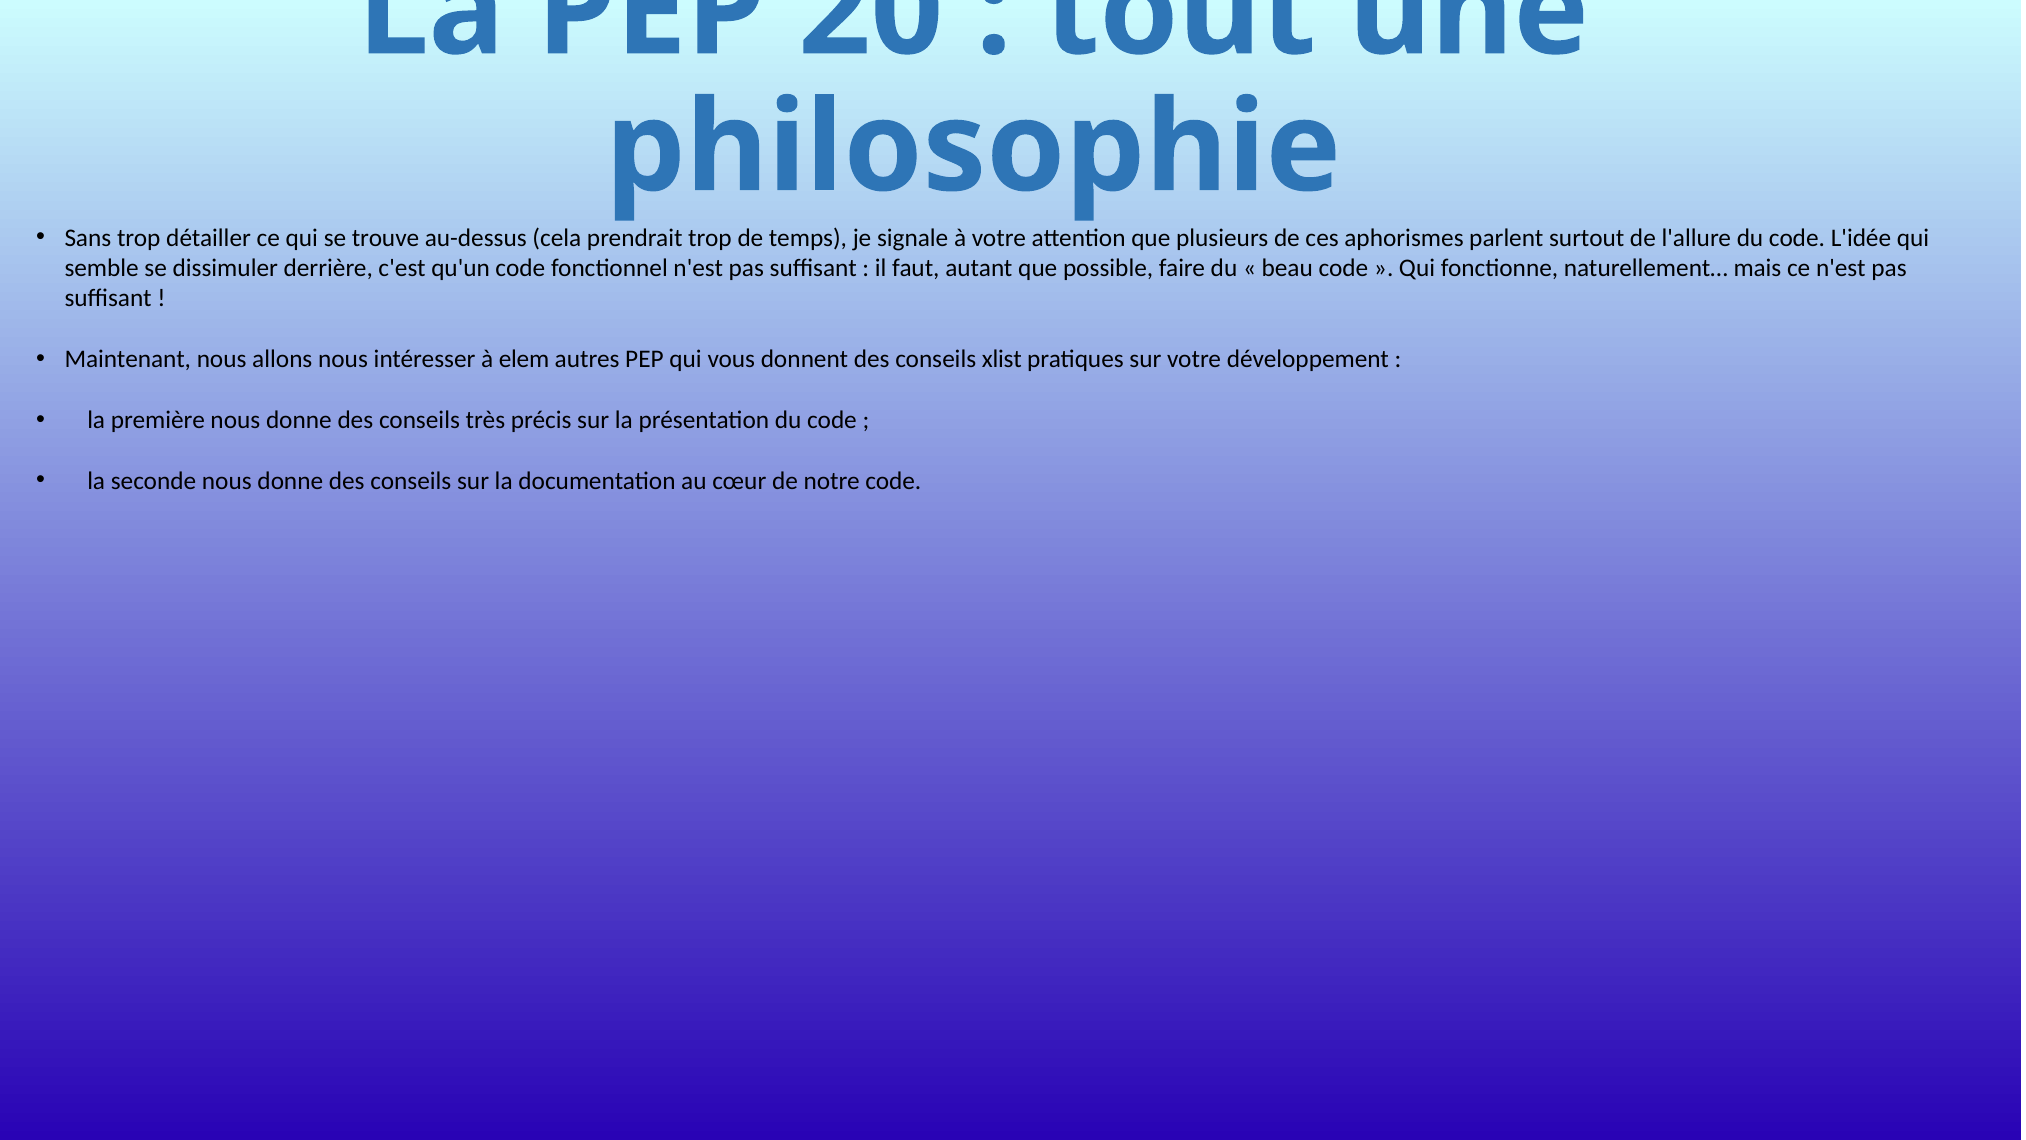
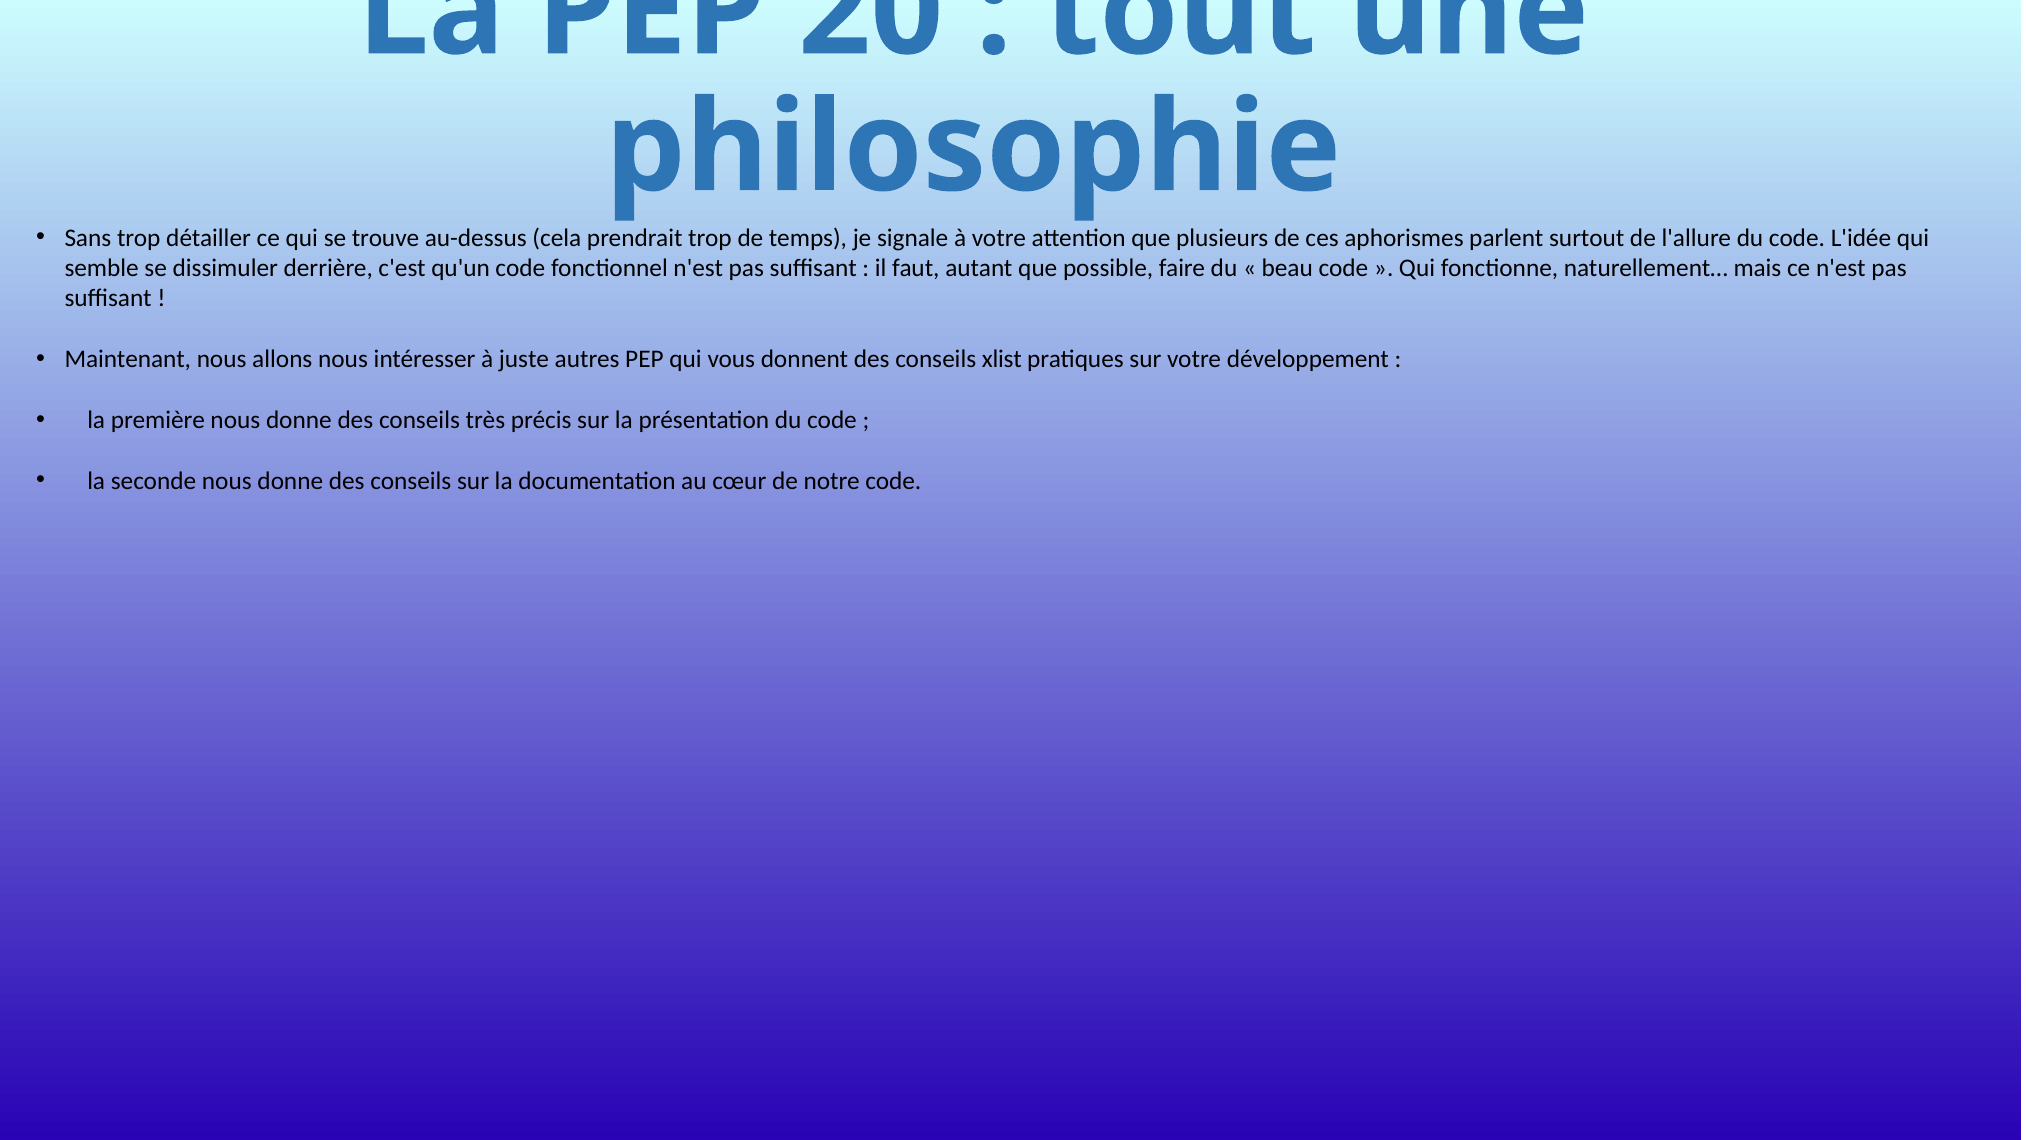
elem: elem -> juste
